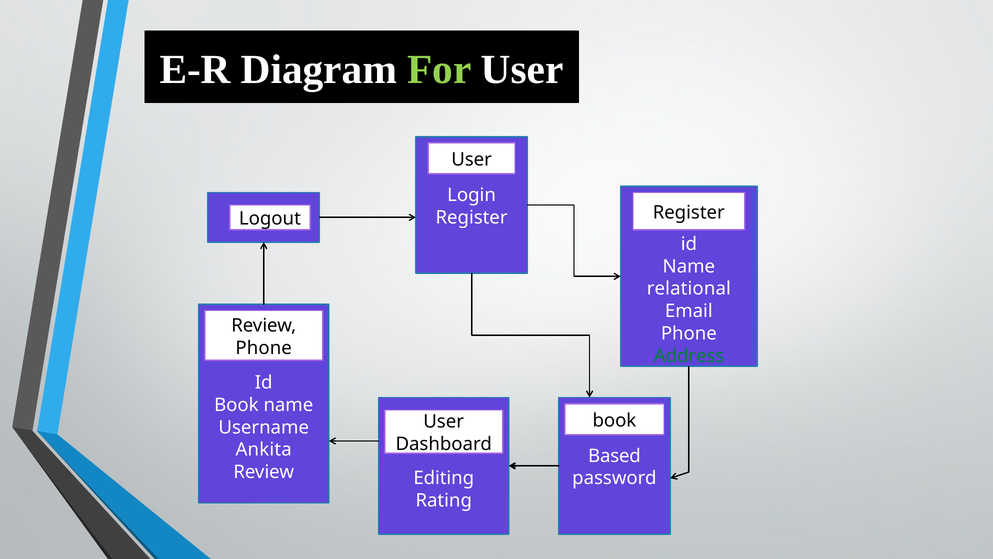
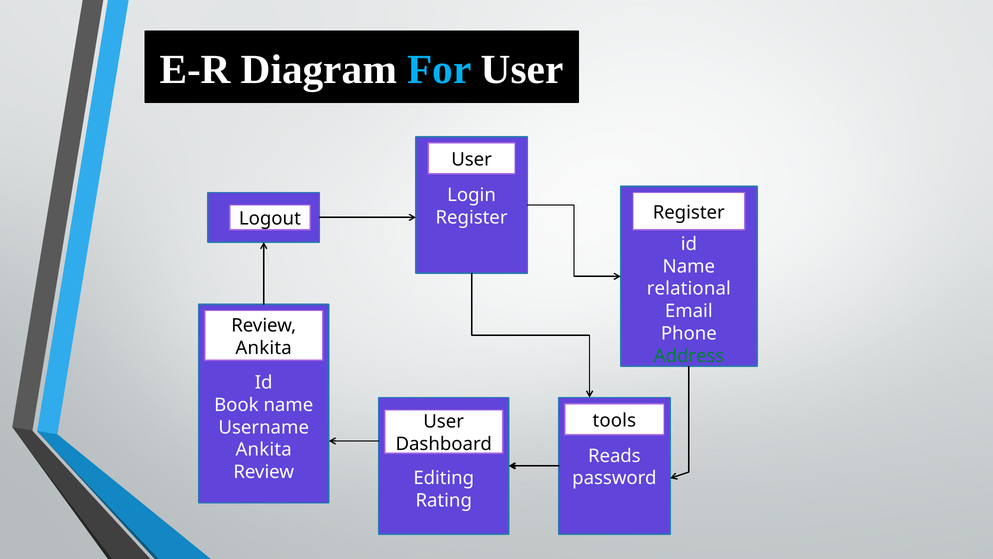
For colour: light green -> light blue
Phone at (264, 348): Phone -> Ankita
book at (614, 420): book -> tools
Based: Based -> Reads
